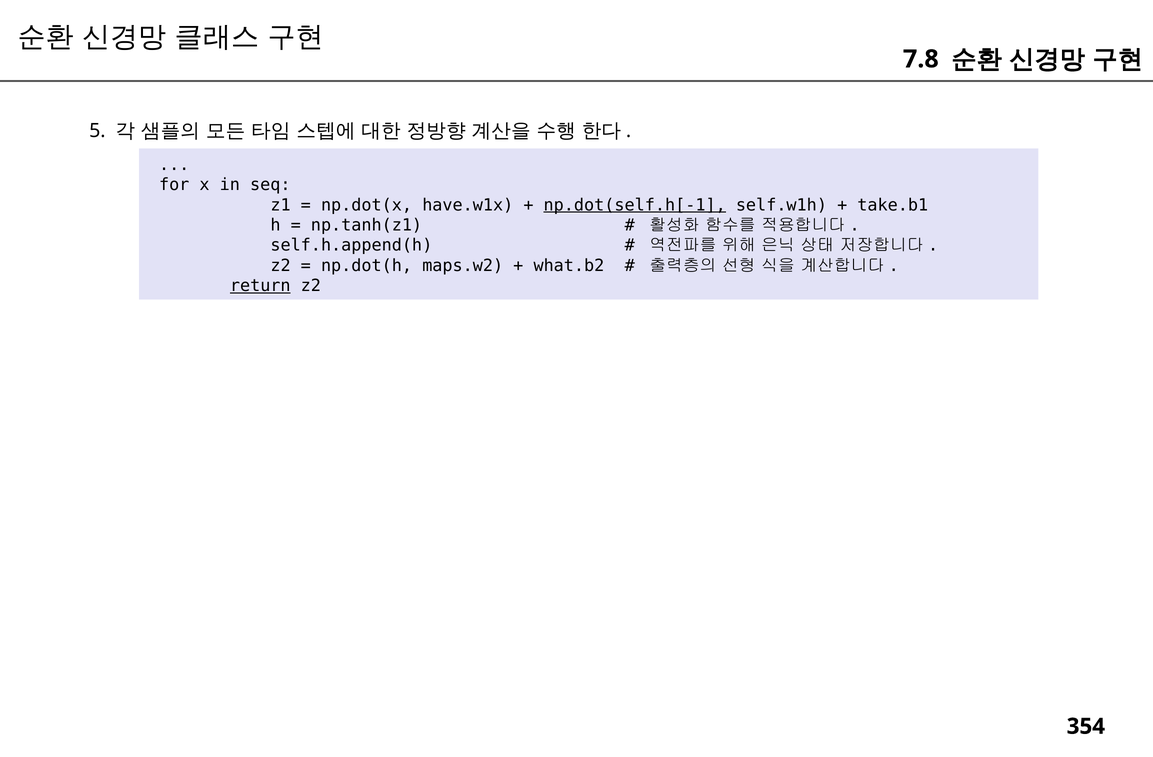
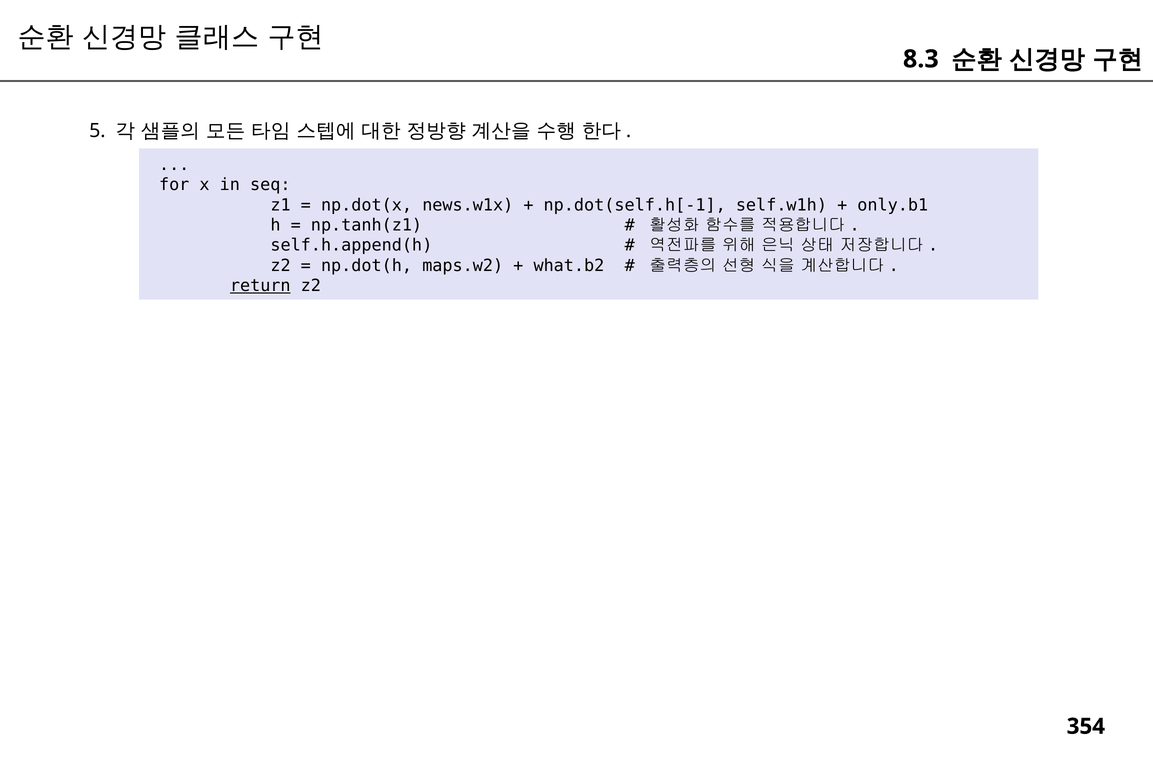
7.8: 7.8 -> 8.3
have.w1x: have.w1x -> news.w1x
np.dot(self.h[-1 underline: present -> none
take.b1: take.b1 -> only.b1
